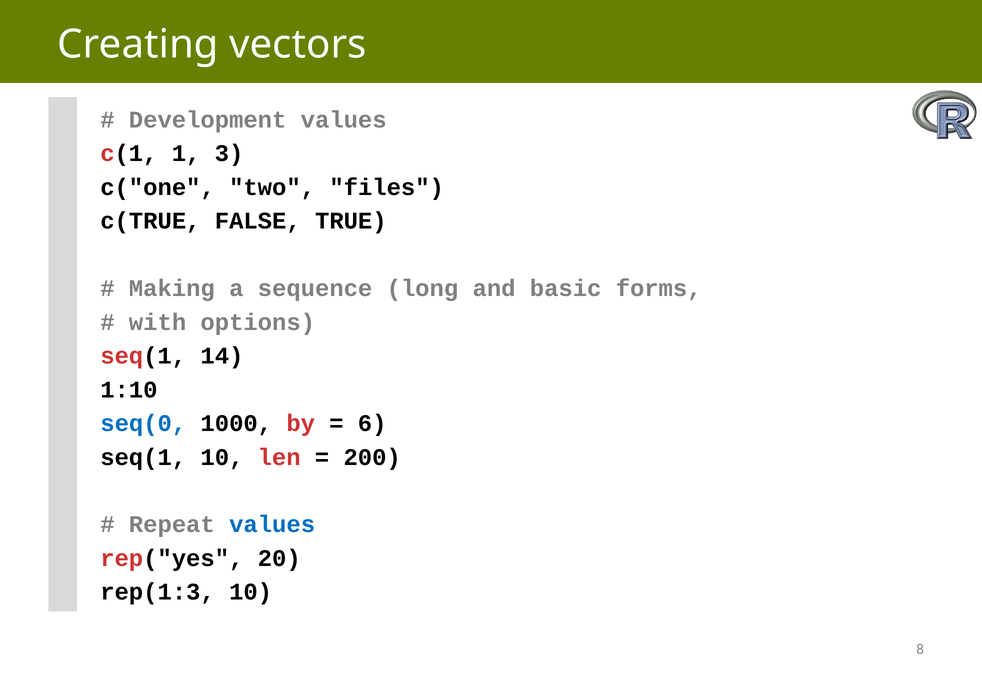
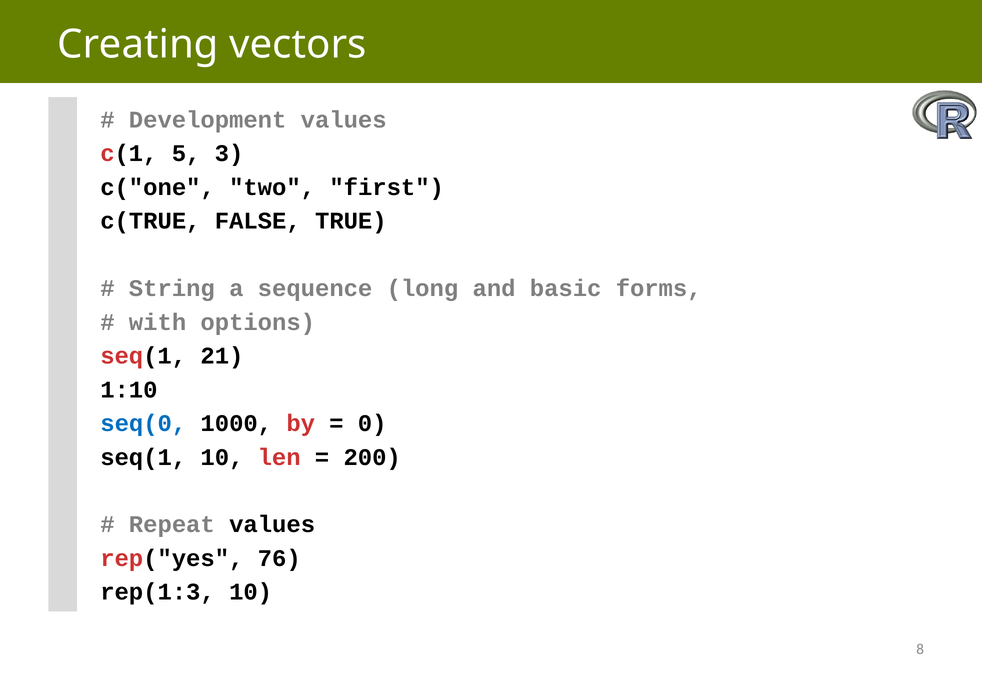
1: 1 -> 5
files: files -> first
Making: Making -> String
14: 14 -> 21
6: 6 -> 0
values at (272, 524) colour: blue -> black
20: 20 -> 76
